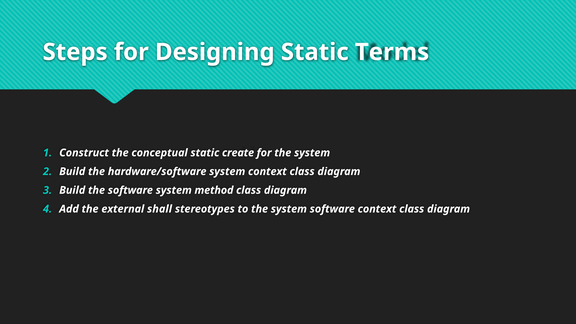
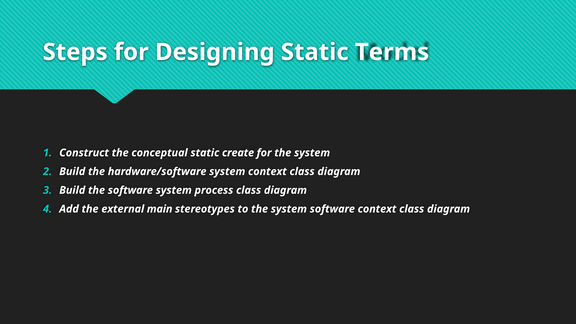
method: method -> process
shall: shall -> main
